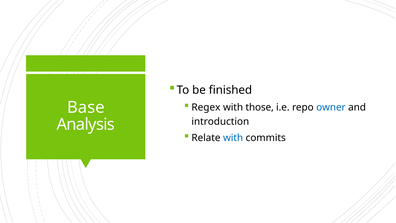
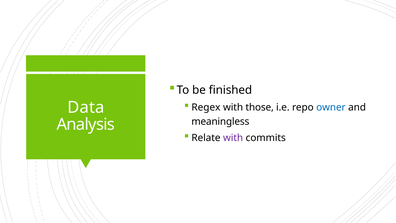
Base: Base -> Data
introduction: introduction -> meaningless
with at (233, 138) colour: blue -> purple
